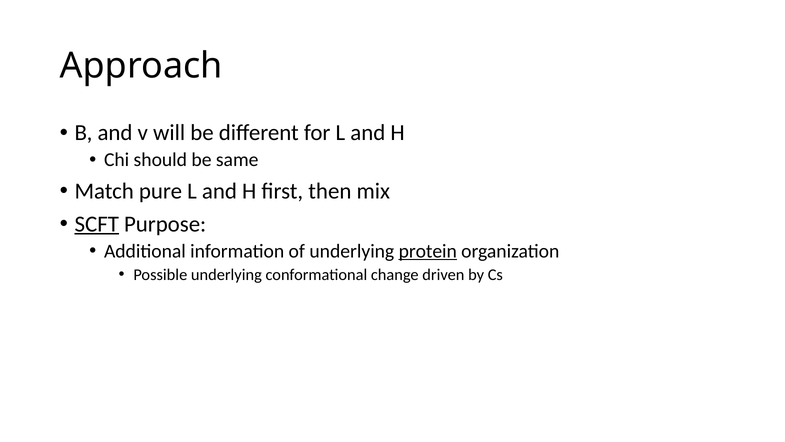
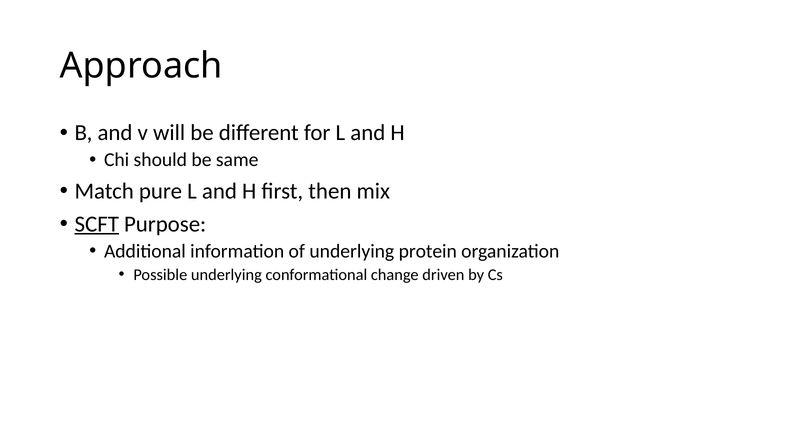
protein underline: present -> none
